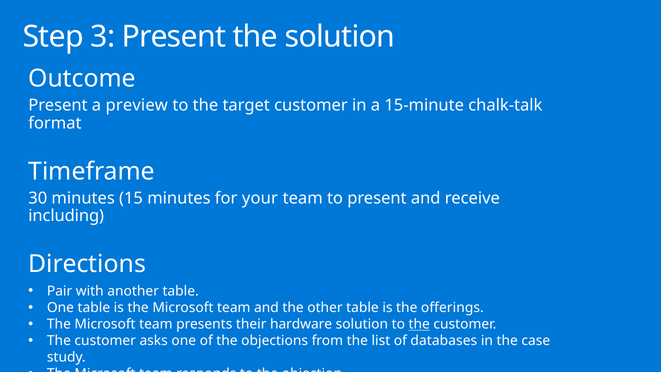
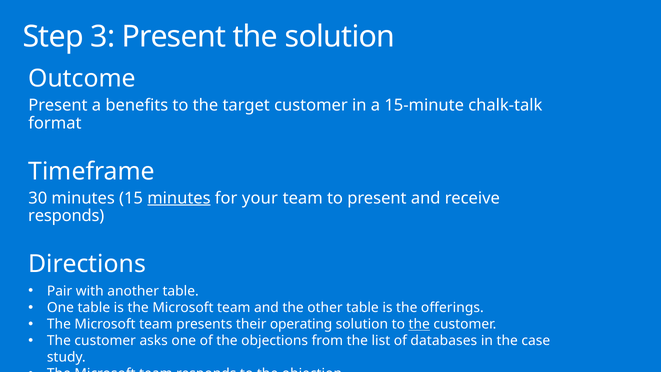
preview: preview -> benefits
minutes at (179, 198) underline: none -> present
including at (66, 216): including -> responds
hardware: hardware -> operating
